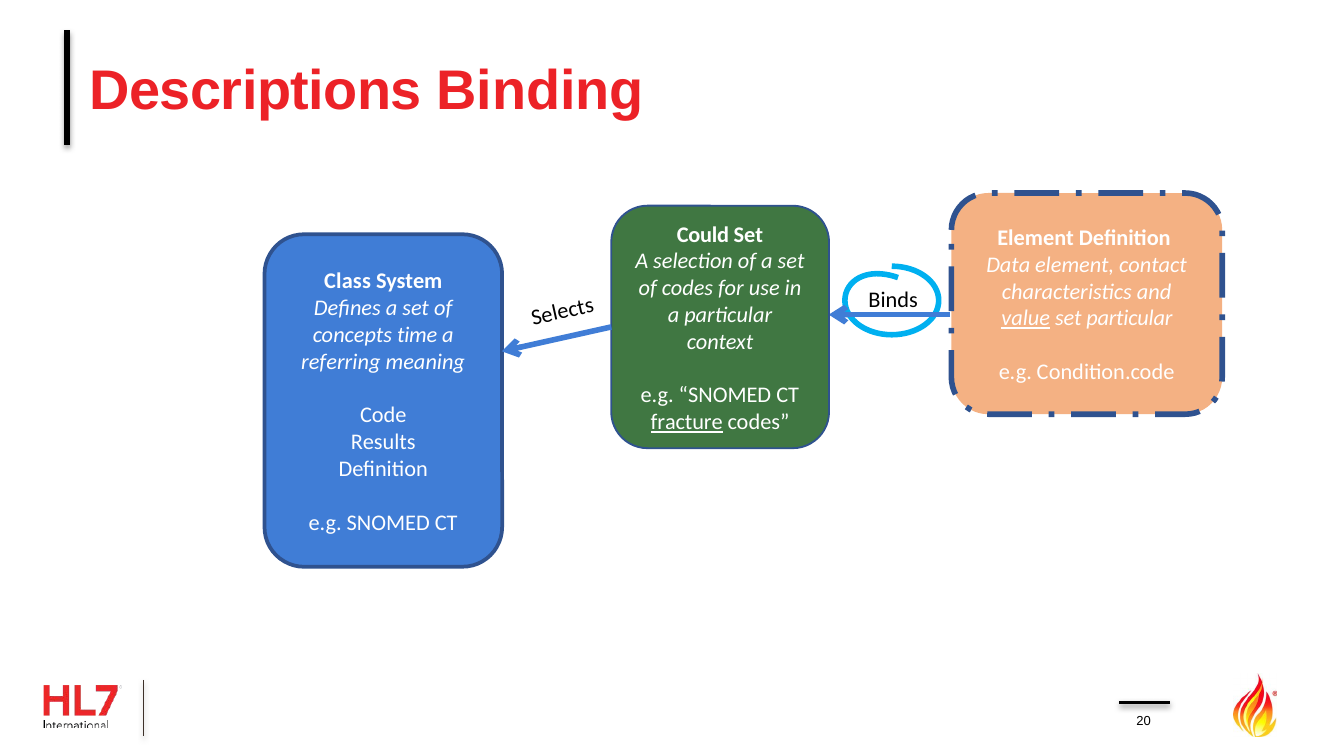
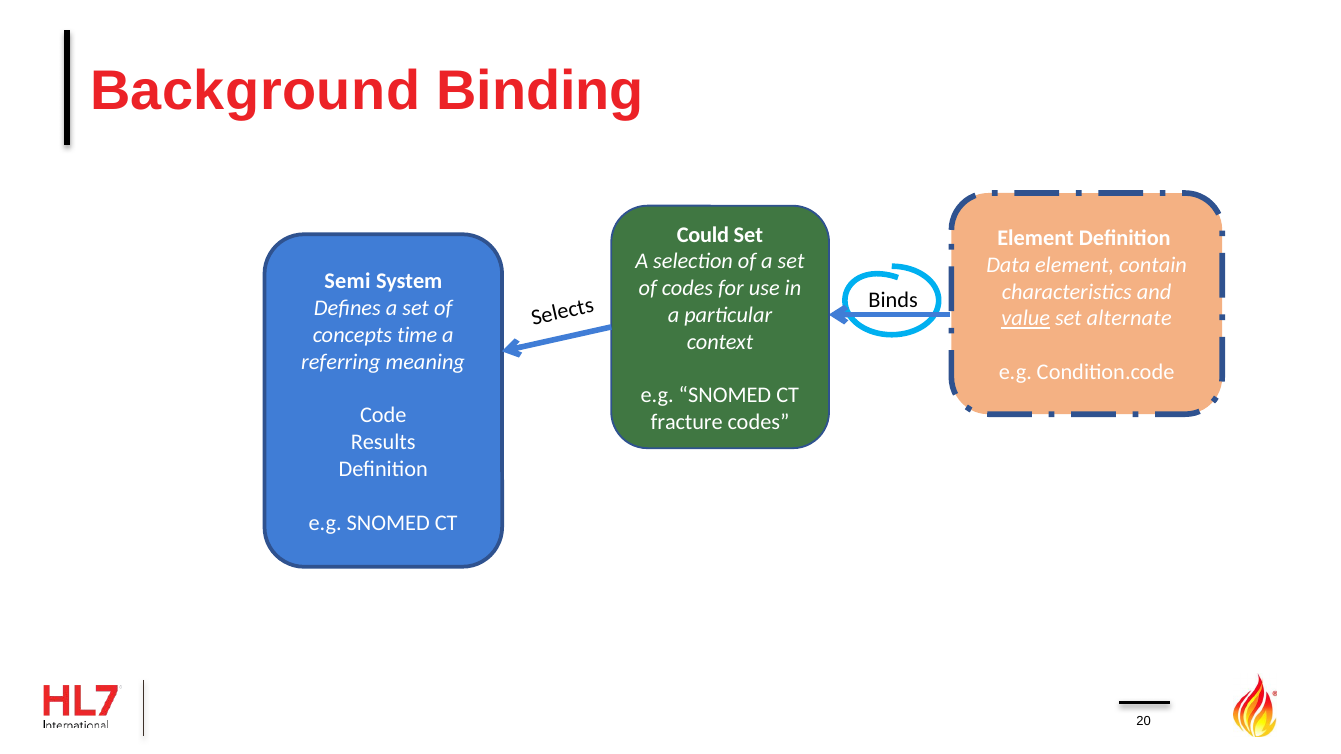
Descriptions: Descriptions -> Background
contact: contact -> contain
Class: Class -> Semi
set particular: particular -> alternate
fracture underline: present -> none
